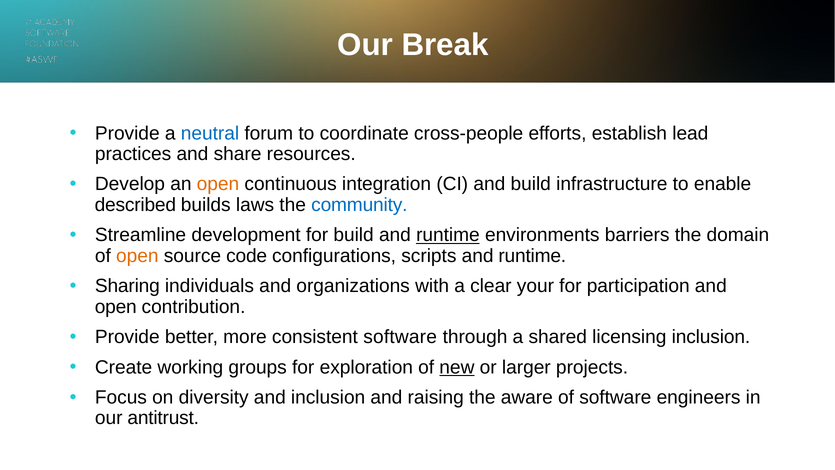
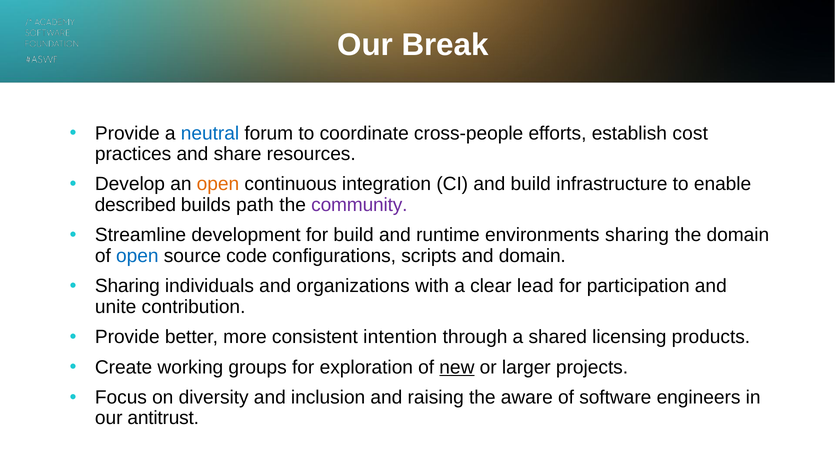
lead: lead -> cost
laws: laws -> path
community colour: blue -> purple
runtime at (448, 235) underline: present -> none
environments barriers: barriers -> sharing
open at (137, 256) colour: orange -> blue
scripts and runtime: runtime -> domain
your: your -> lead
open at (116, 306): open -> unite
consistent software: software -> intention
licensing inclusion: inclusion -> products
